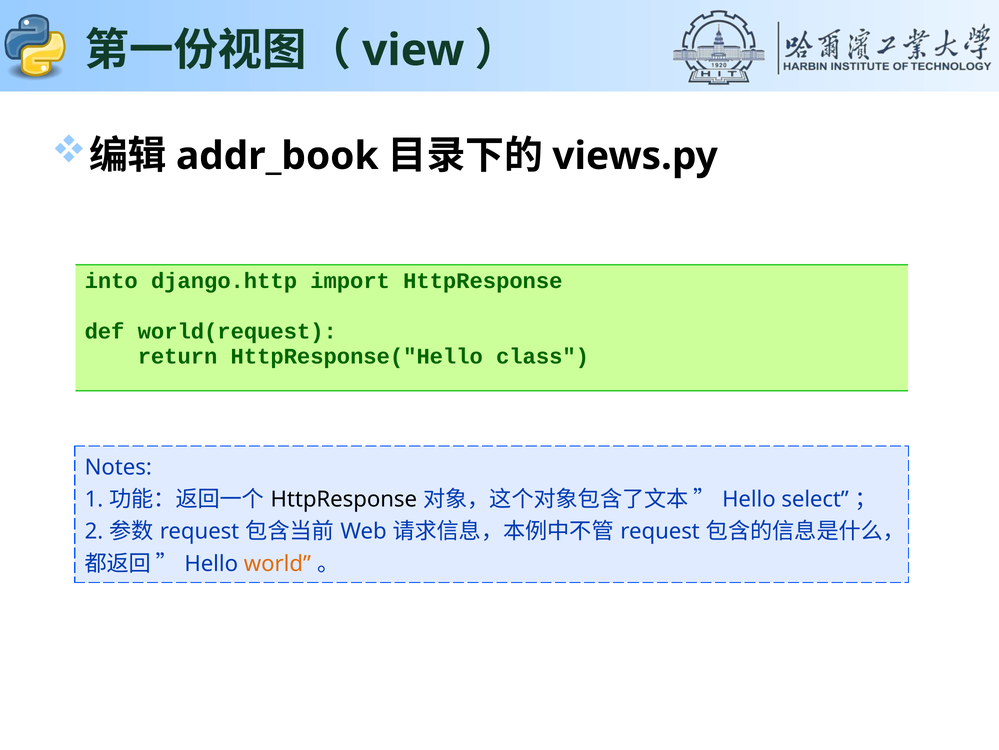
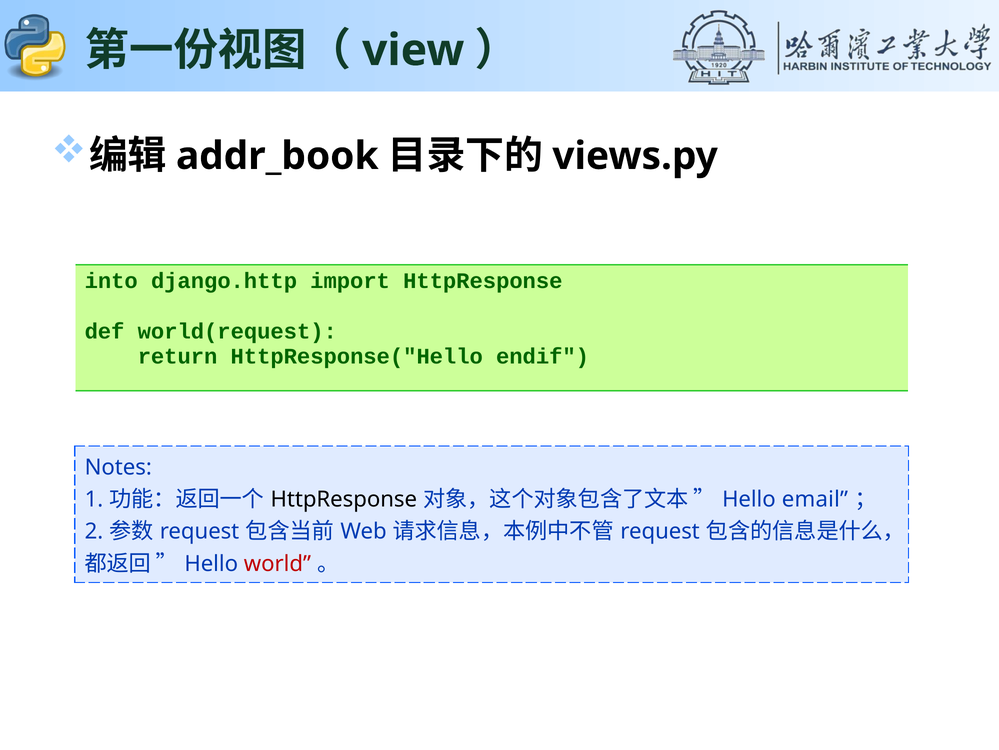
class: class -> endif
select: select -> email
world colour: orange -> red
